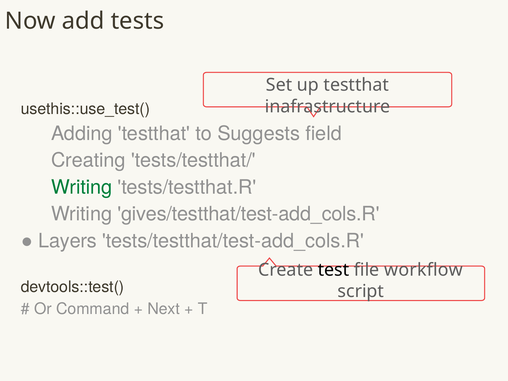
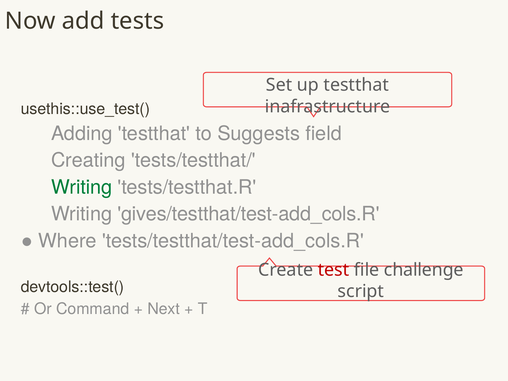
Layers: Layers -> Where
test colour: black -> red
workflow: workflow -> challenge
